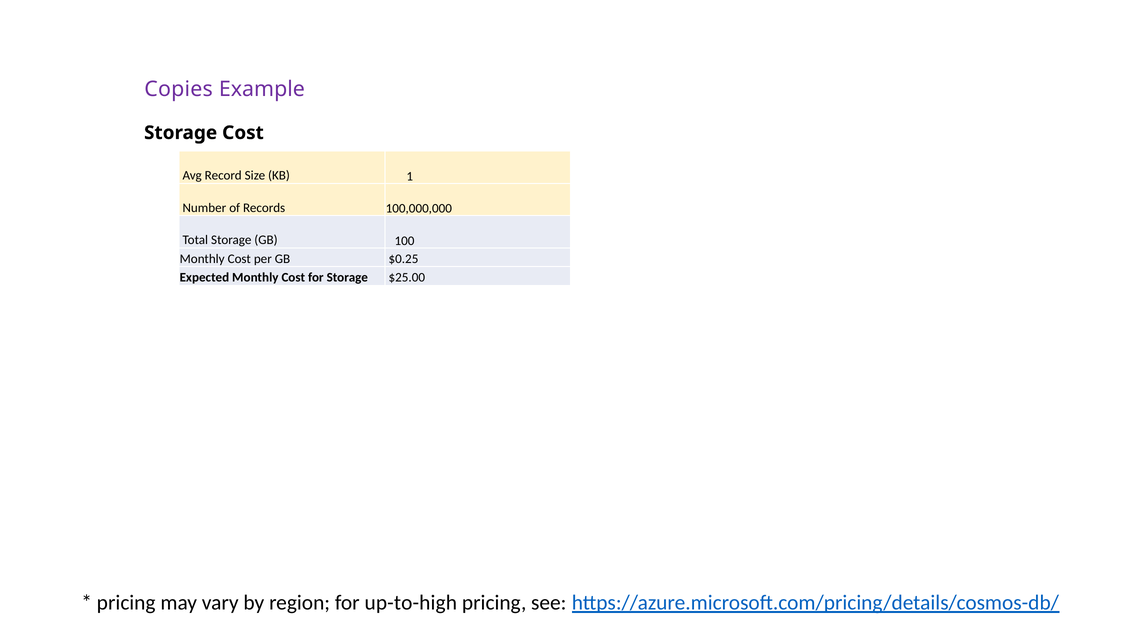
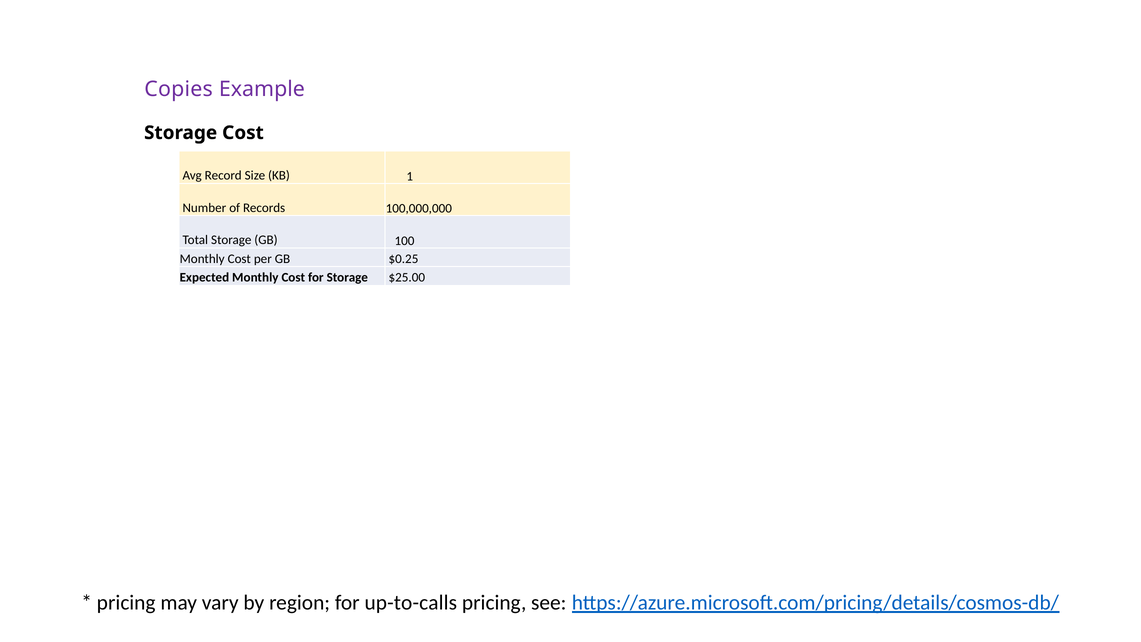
up-to-high: up-to-high -> up-to-calls
